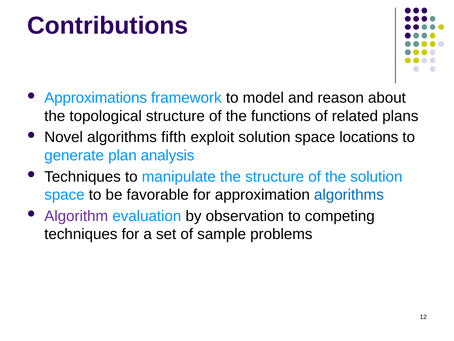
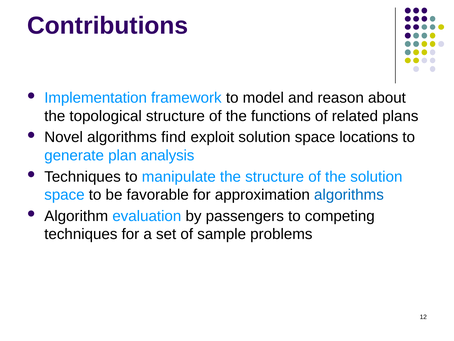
Approximations: Approximations -> Implementation
fifth: fifth -> find
Algorithm colour: purple -> black
observation: observation -> passengers
